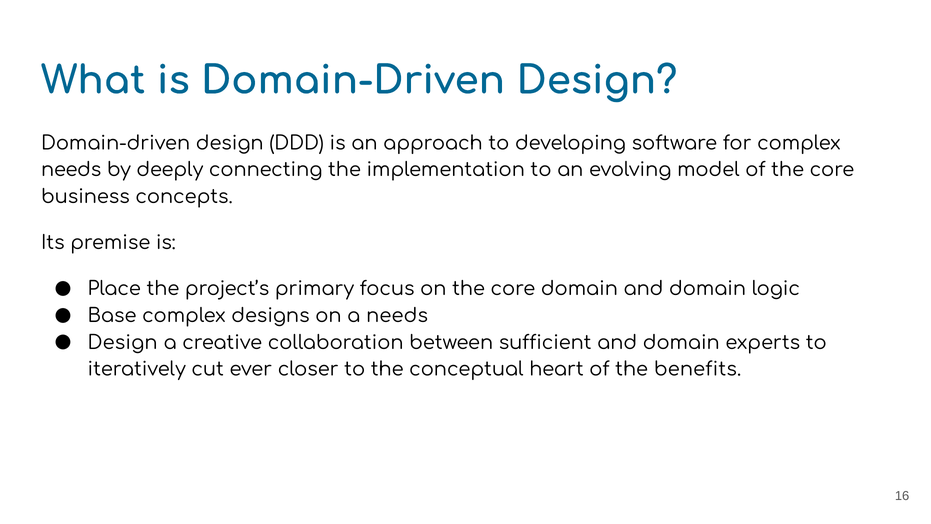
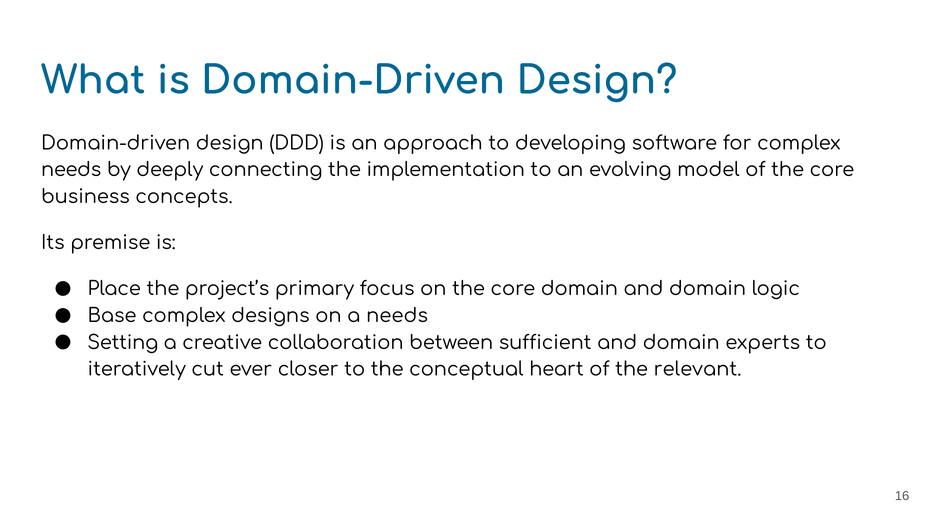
Design at (123, 342): Design -> Setting
benefits: benefits -> relevant
